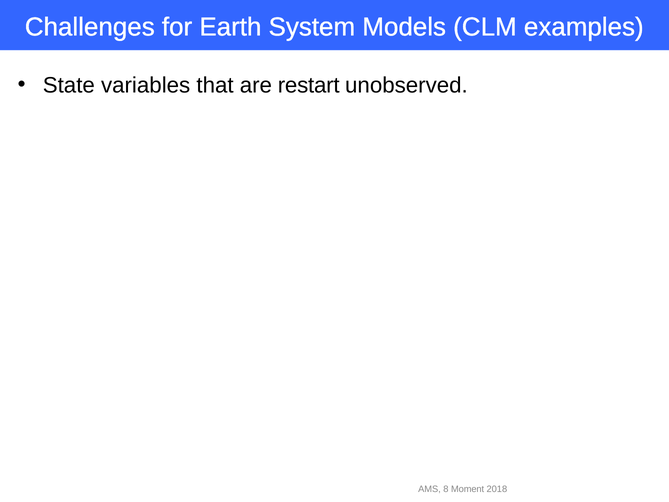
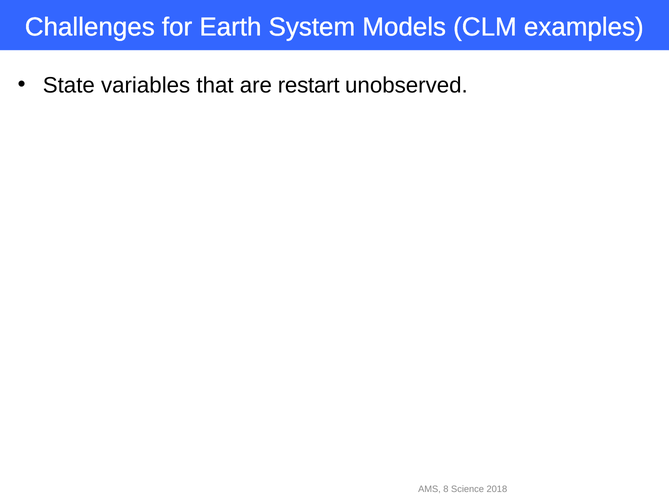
Moment: Moment -> Science
